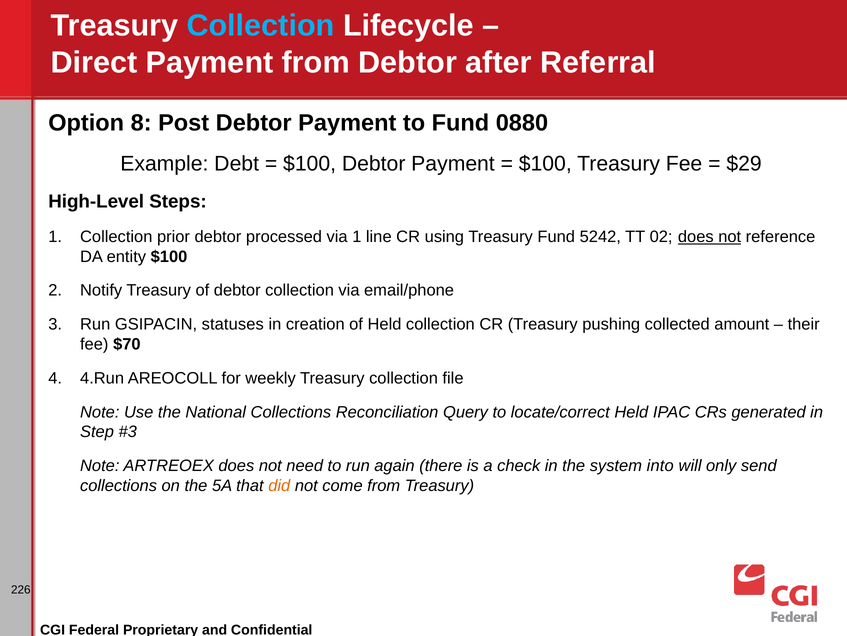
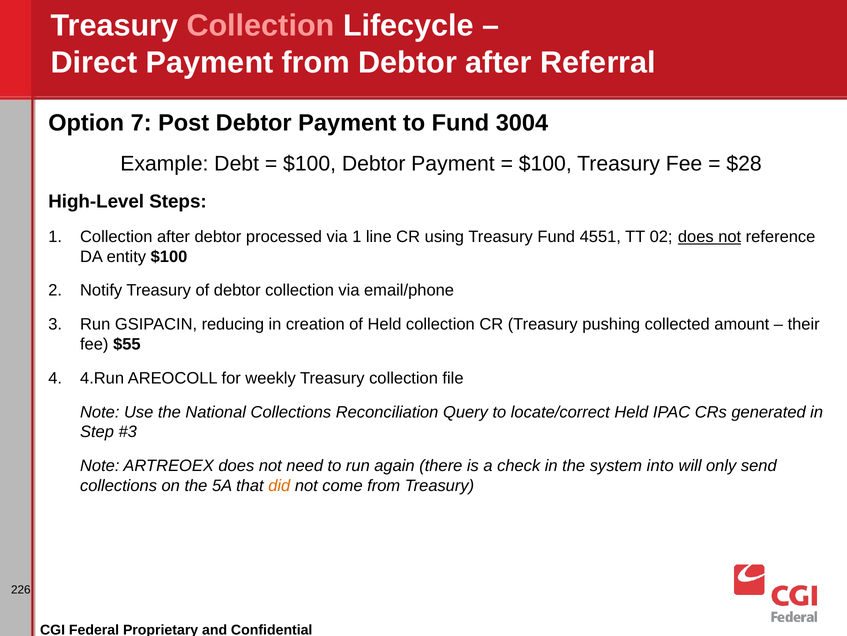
Collection at (261, 26) colour: light blue -> pink
8: 8 -> 7
0880: 0880 -> 3004
$29: $29 -> $28
Collection prior: prior -> after
5242: 5242 -> 4551
statuses: statuses -> reducing
$70: $70 -> $55
